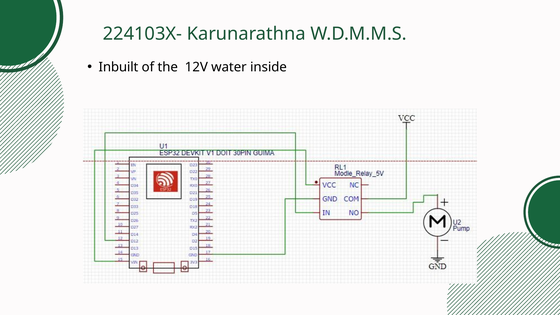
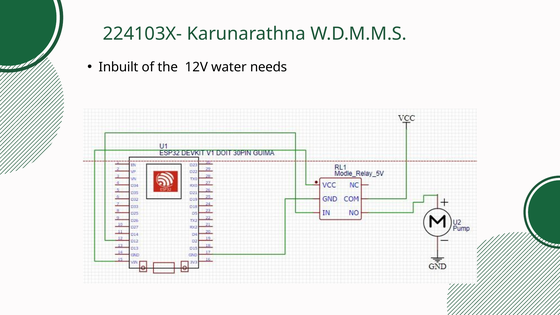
inside: inside -> needs
